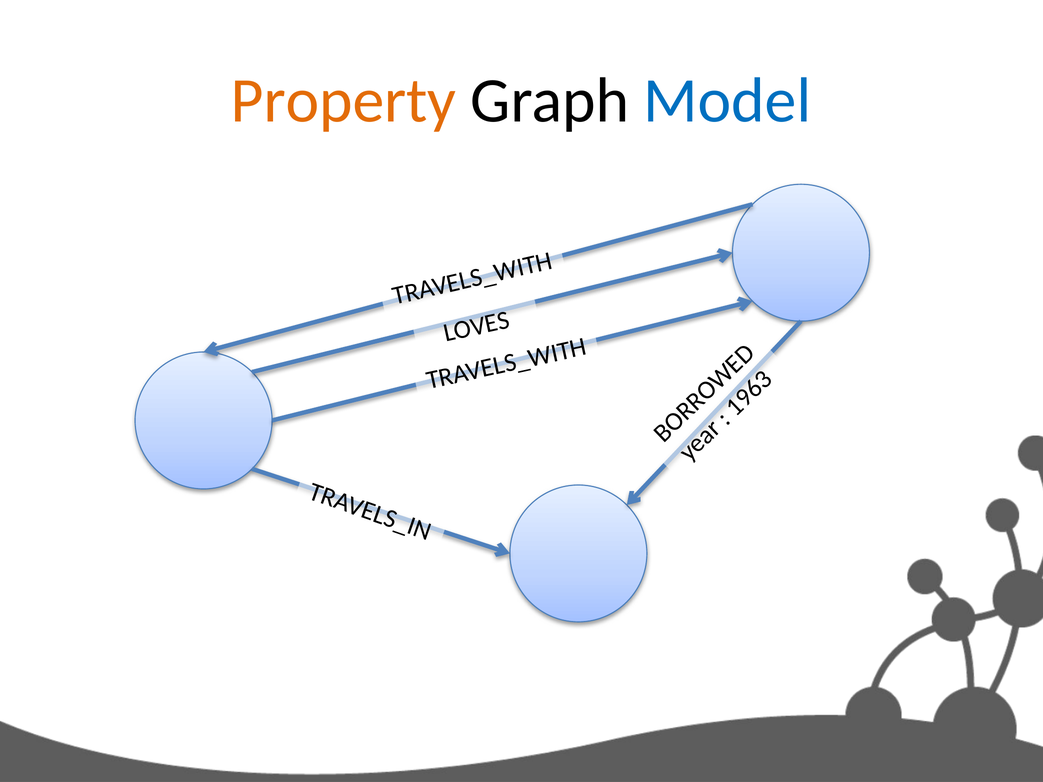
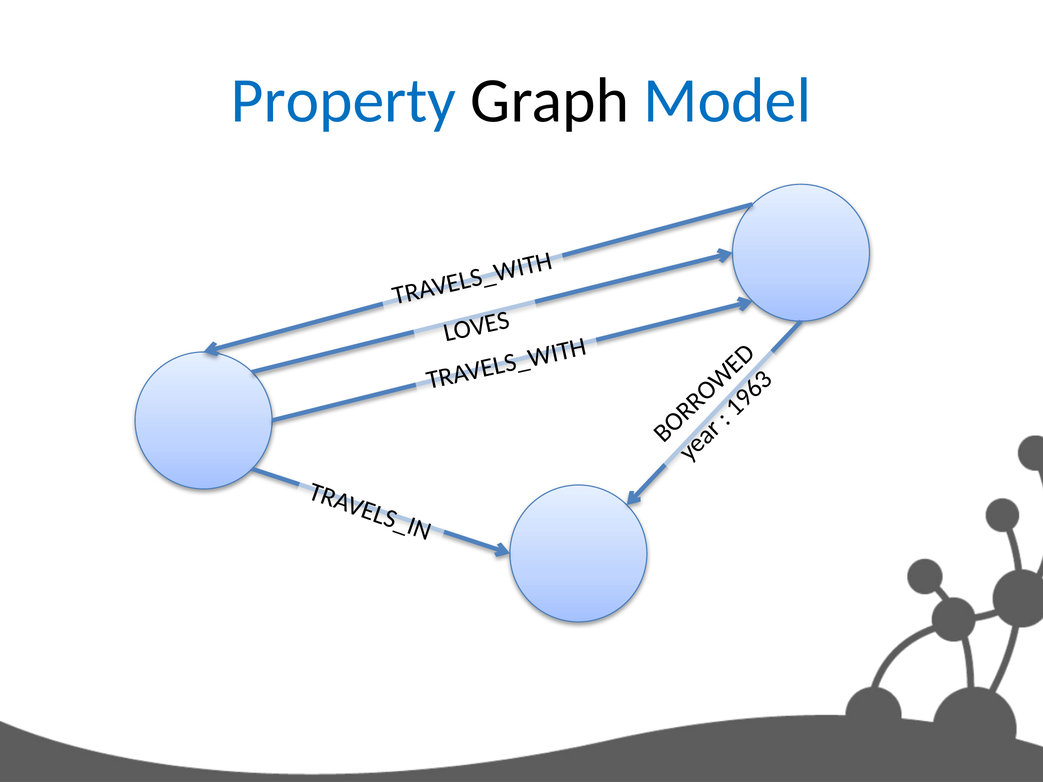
Property colour: orange -> blue
